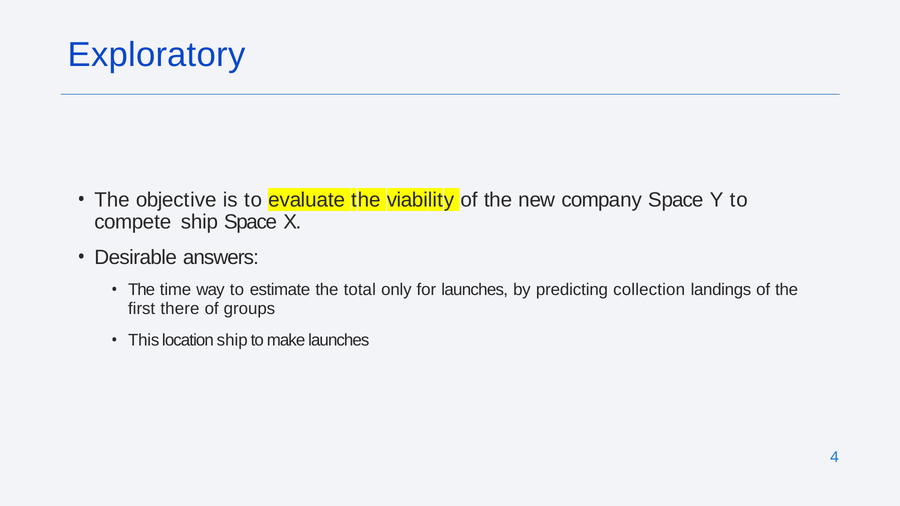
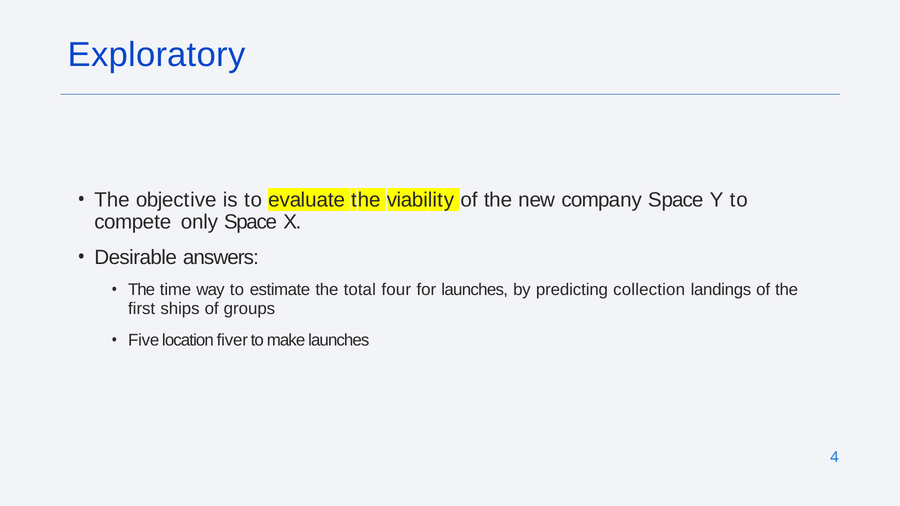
compete ship: ship -> only
only: only -> four
there: there -> ships
This: This -> Five
location ship: ship -> fiver
